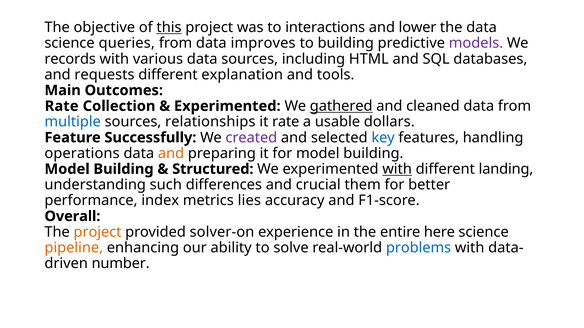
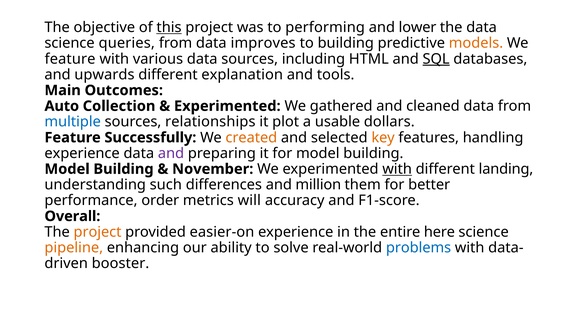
interactions: interactions -> performing
models colour: purple -> orange
records at (70, 59): records -> feature
SQL underline: none -> present
requests: requests -> upwards
Rate at (62, 106): Rate -> Auto
gathered underline: present -> none
it rate: rate -> plot
created colour: purple -> orange
key colour: blue -> orange
operations at (82, 154): operations -> experience
and at (171, 154) colour: orange -> purple
Structured: Structured -> November
crucial: crucial -> million
index: index -> order
lies: lies -> will
solver-on: solver-on -> easier-on
number: number -> booster
